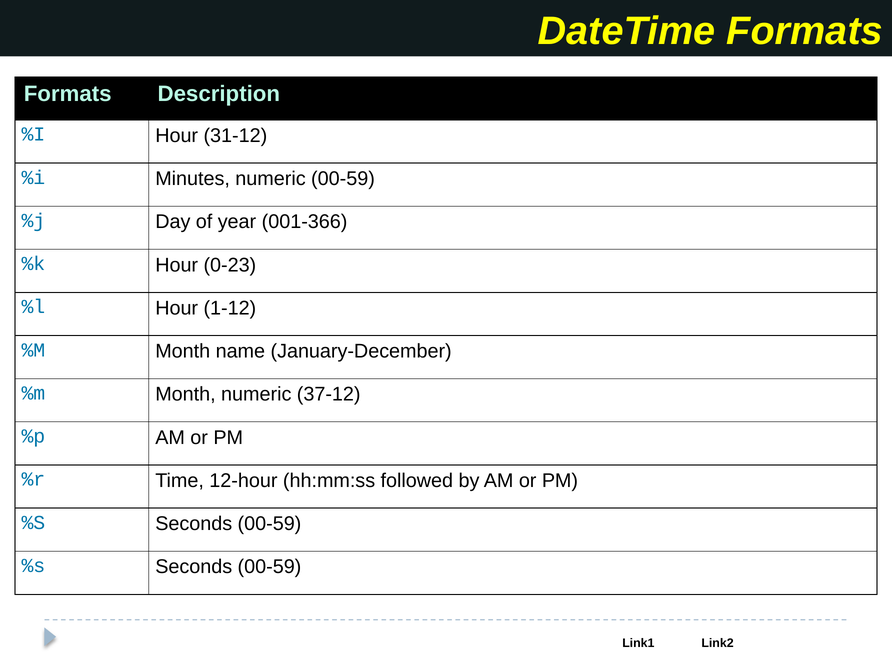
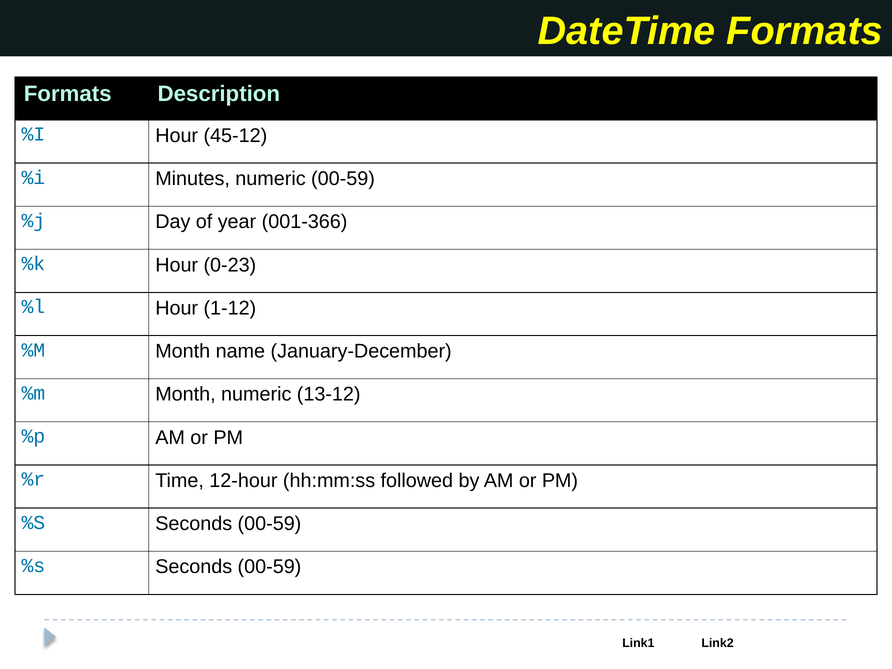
31-12: 31-12 -> 45-12
37-12: 37-12 -> 13-12
